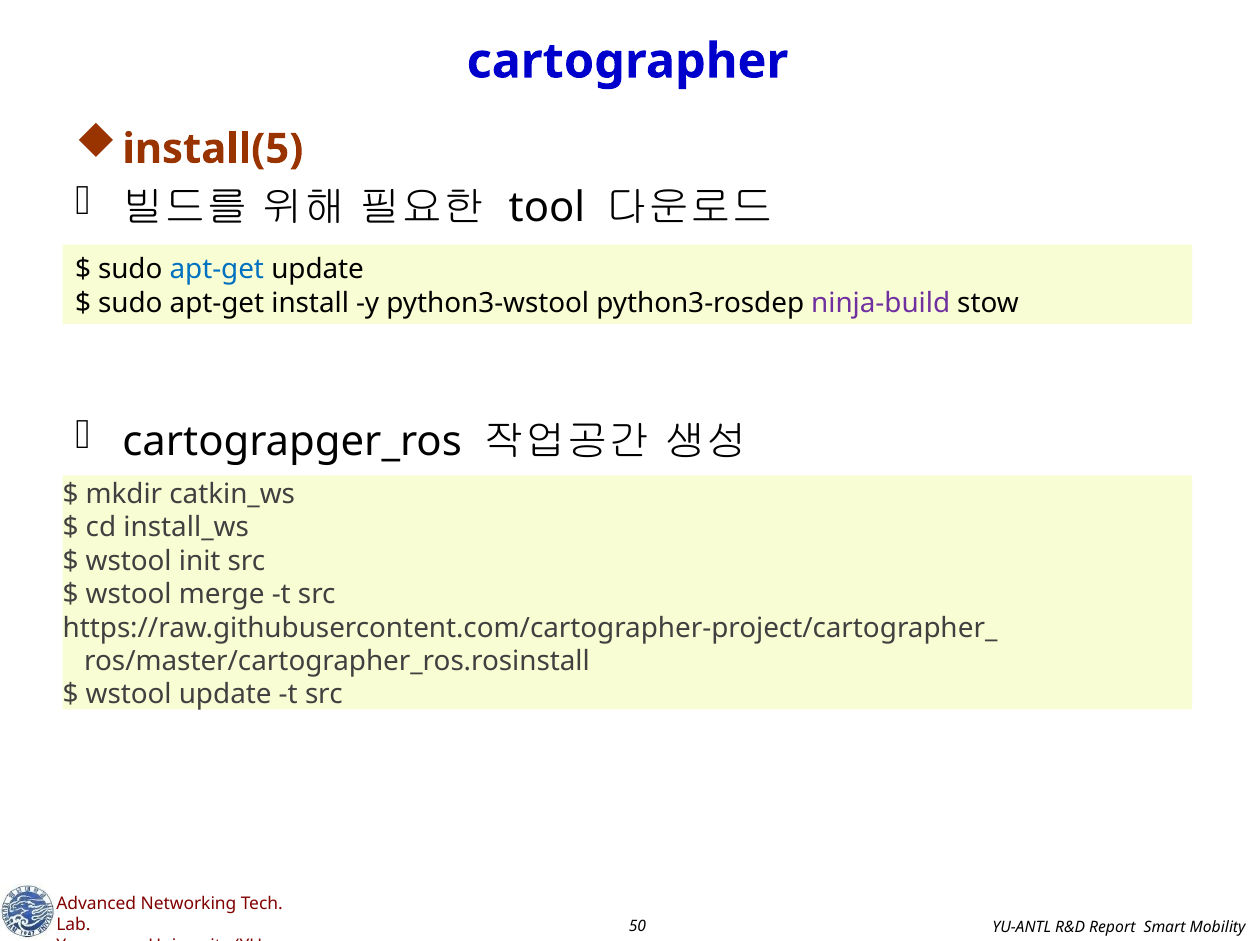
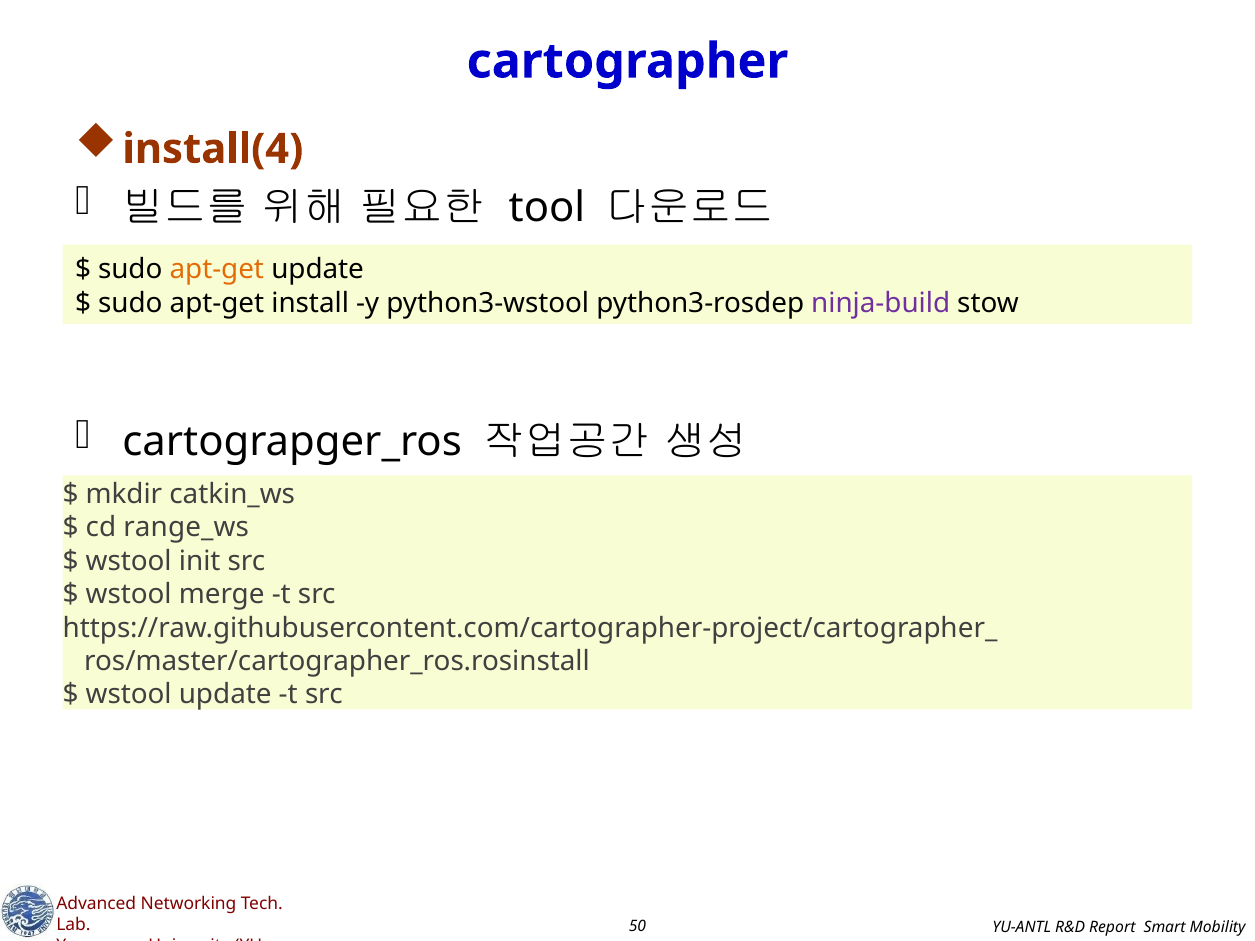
install(5: install(5 -> install(4
apt-get at (217, 270) colour: blue -> orange
install_ws: install_ws -> range_ws
